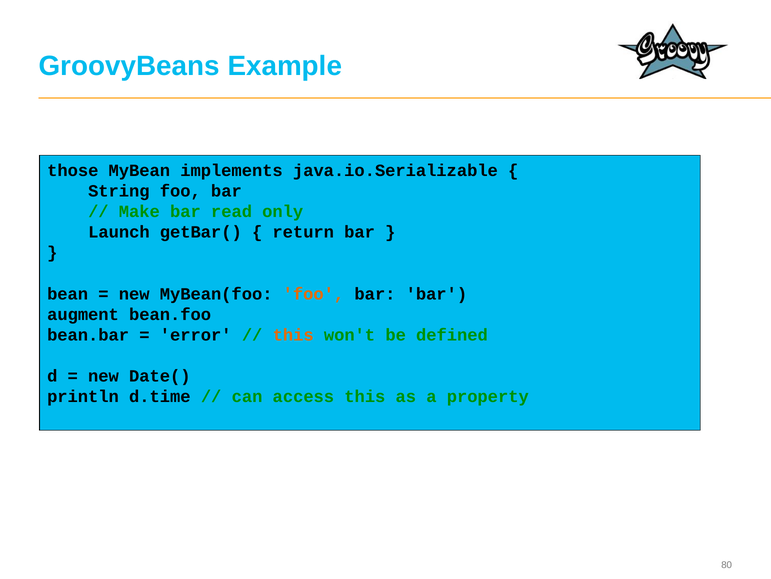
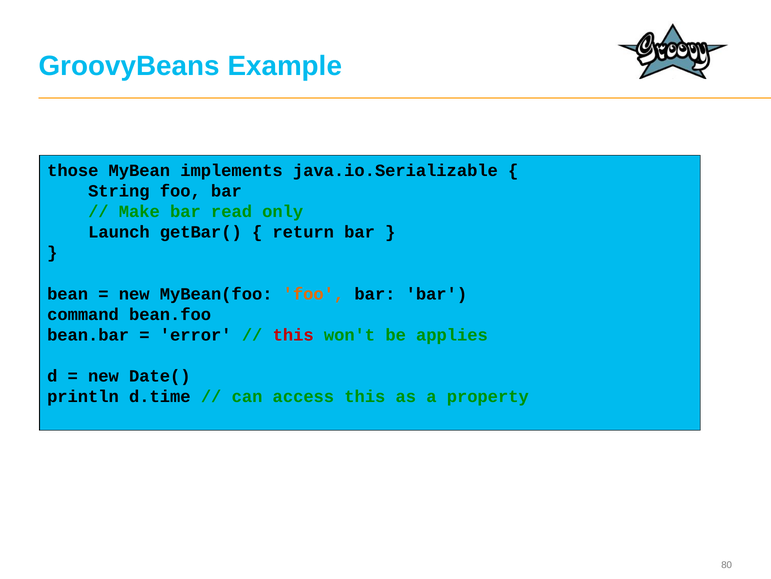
augment: augment -> command
this at (293, 335) colour: orange -> red
defined: defined -> applies
